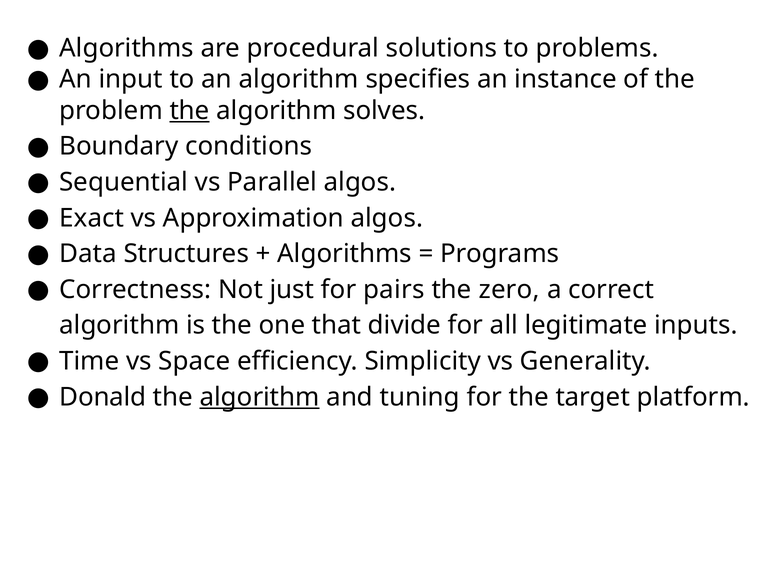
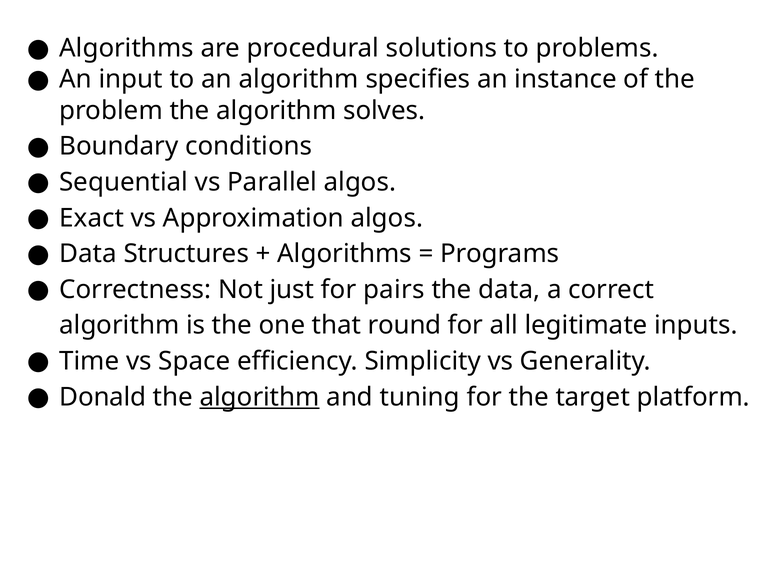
the at (190, 111) underline: present -> none
the zero: zero -> data
divide: divide -> round
